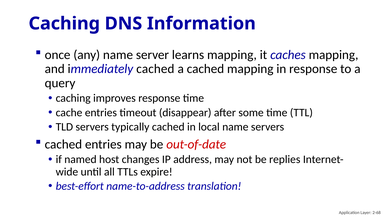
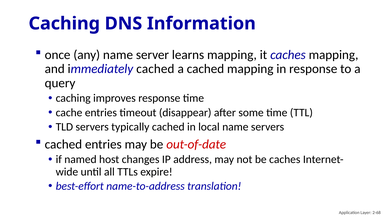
be replies: replies -> caches
